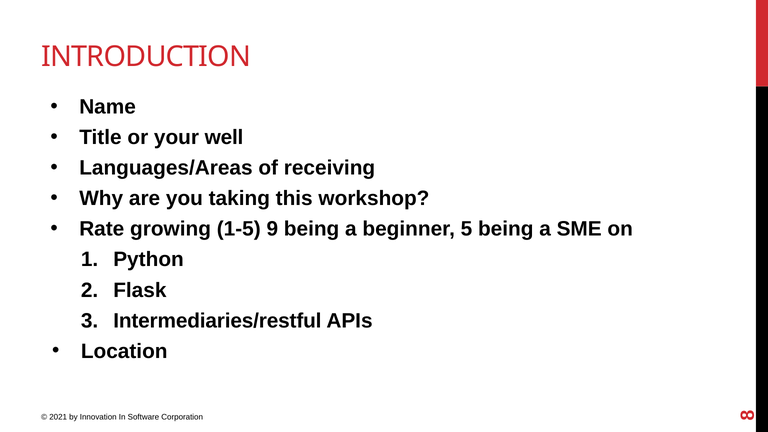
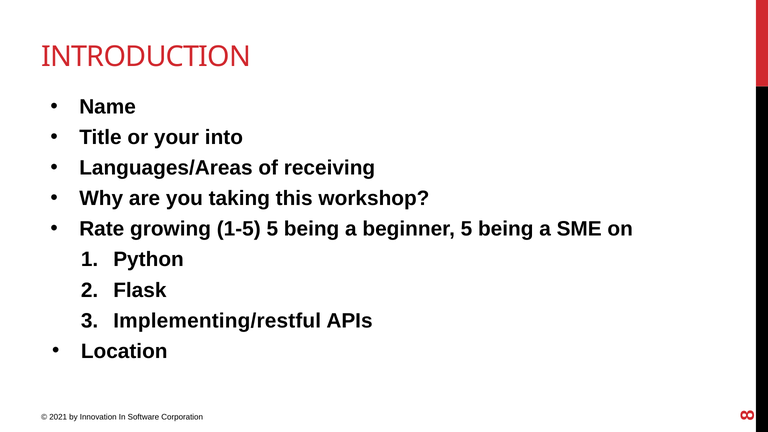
well: well -> into
1-5 9: 9 -> 5
Intermediaries/restful: Intermediaries/restful -> Implementing/restful
